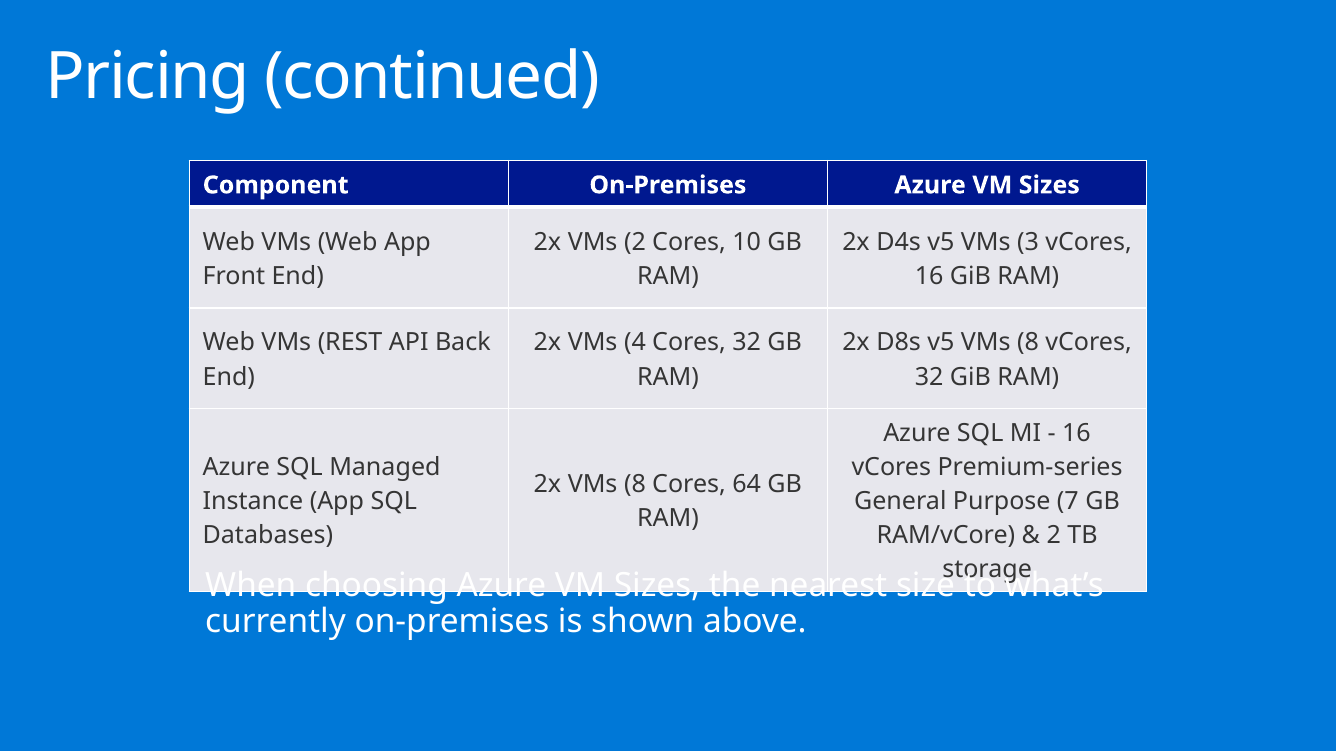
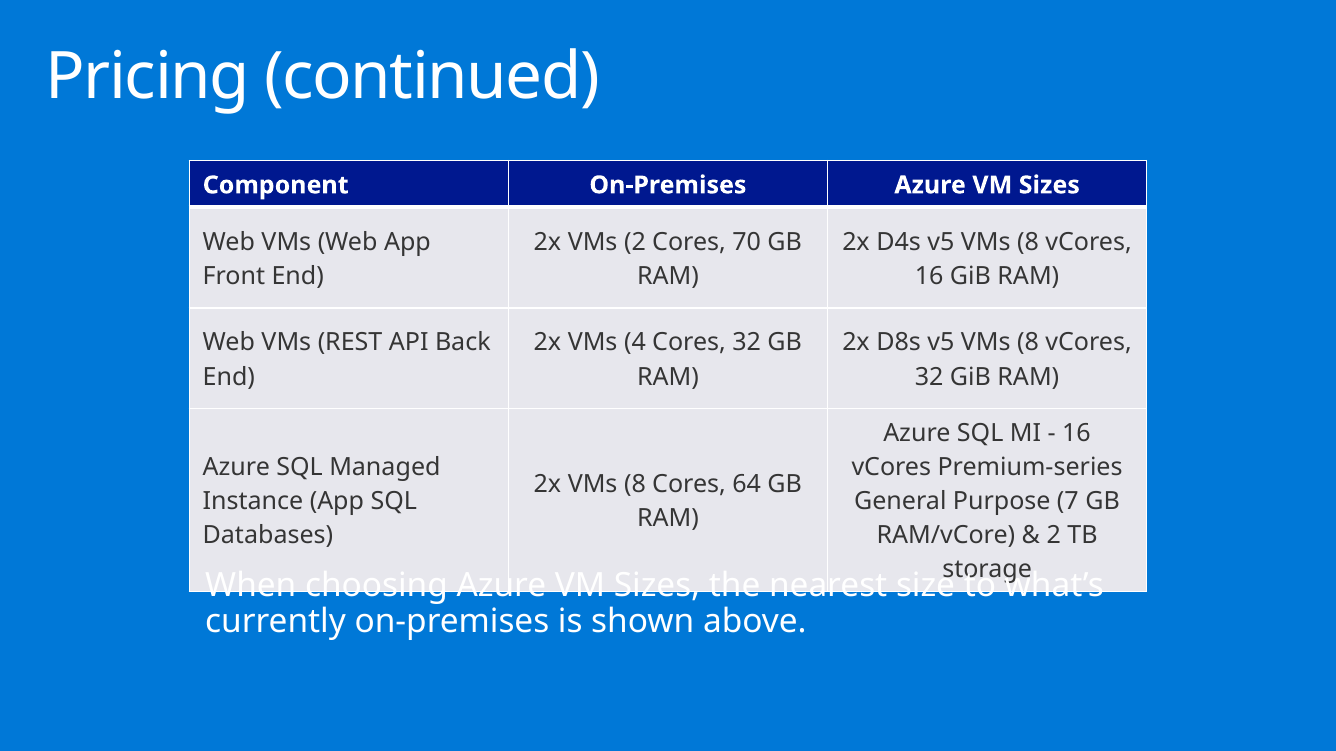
10: 10 -> 70
D4s v5 VMs 3: 3 -> 8
